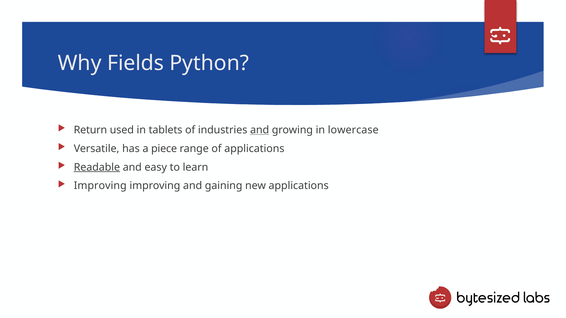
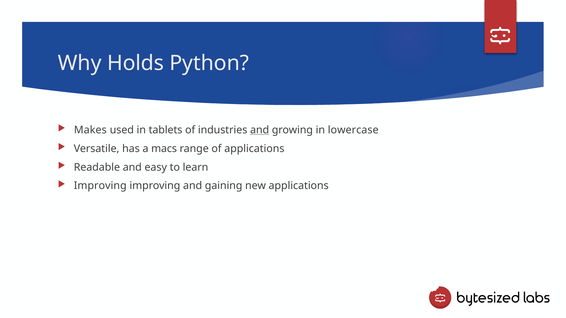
Fields: Fields -> Holds
Return: Return -> Makes
piece: piece -> macs
Readable underline: present -> none
